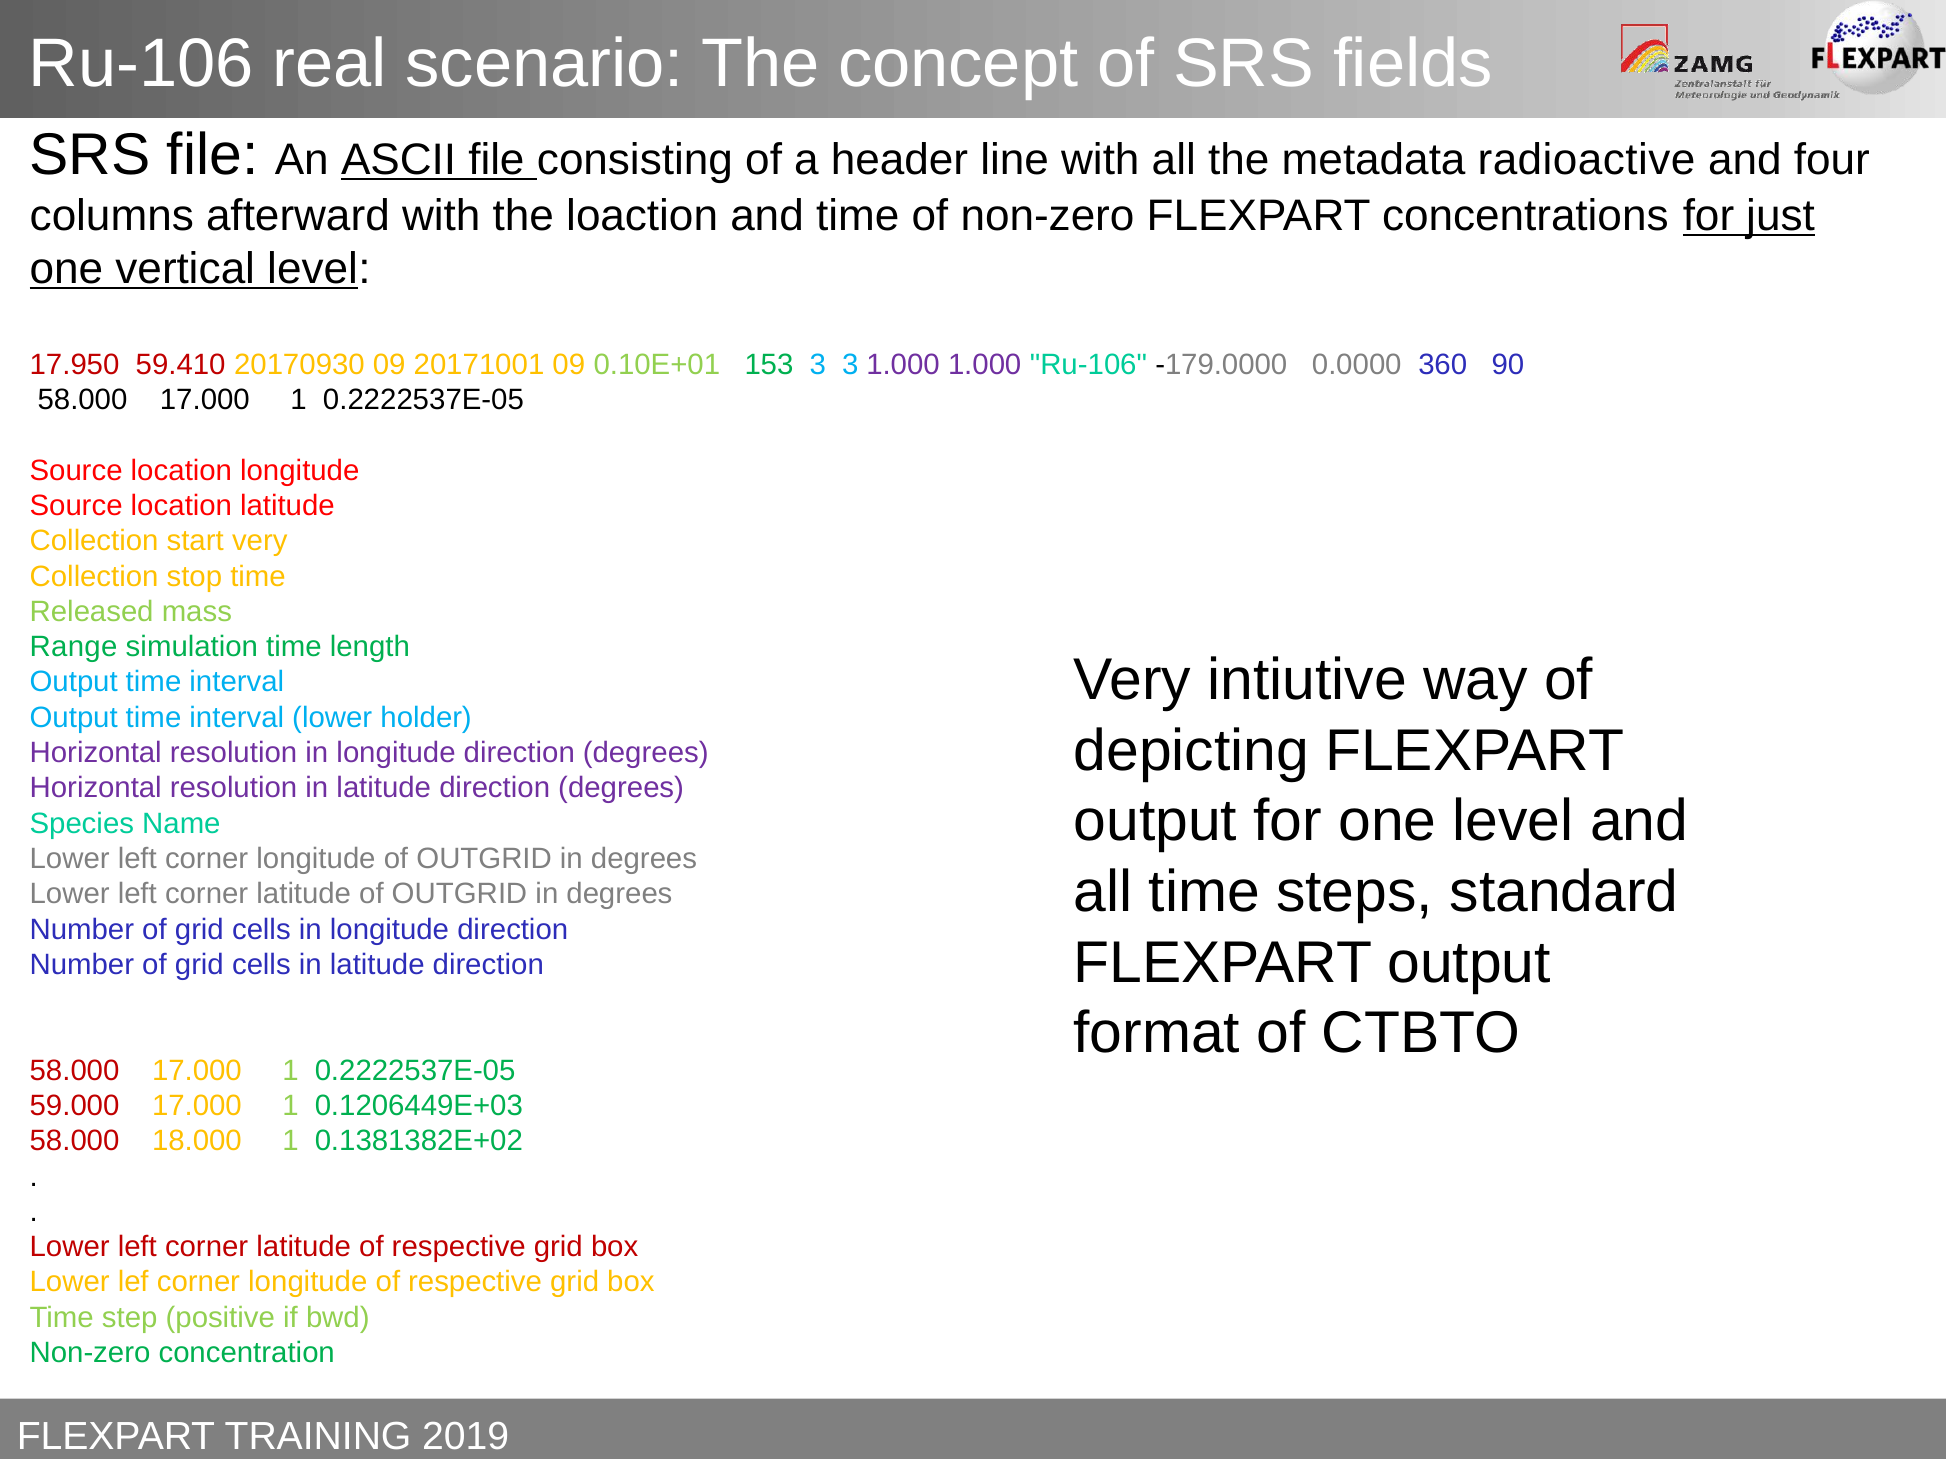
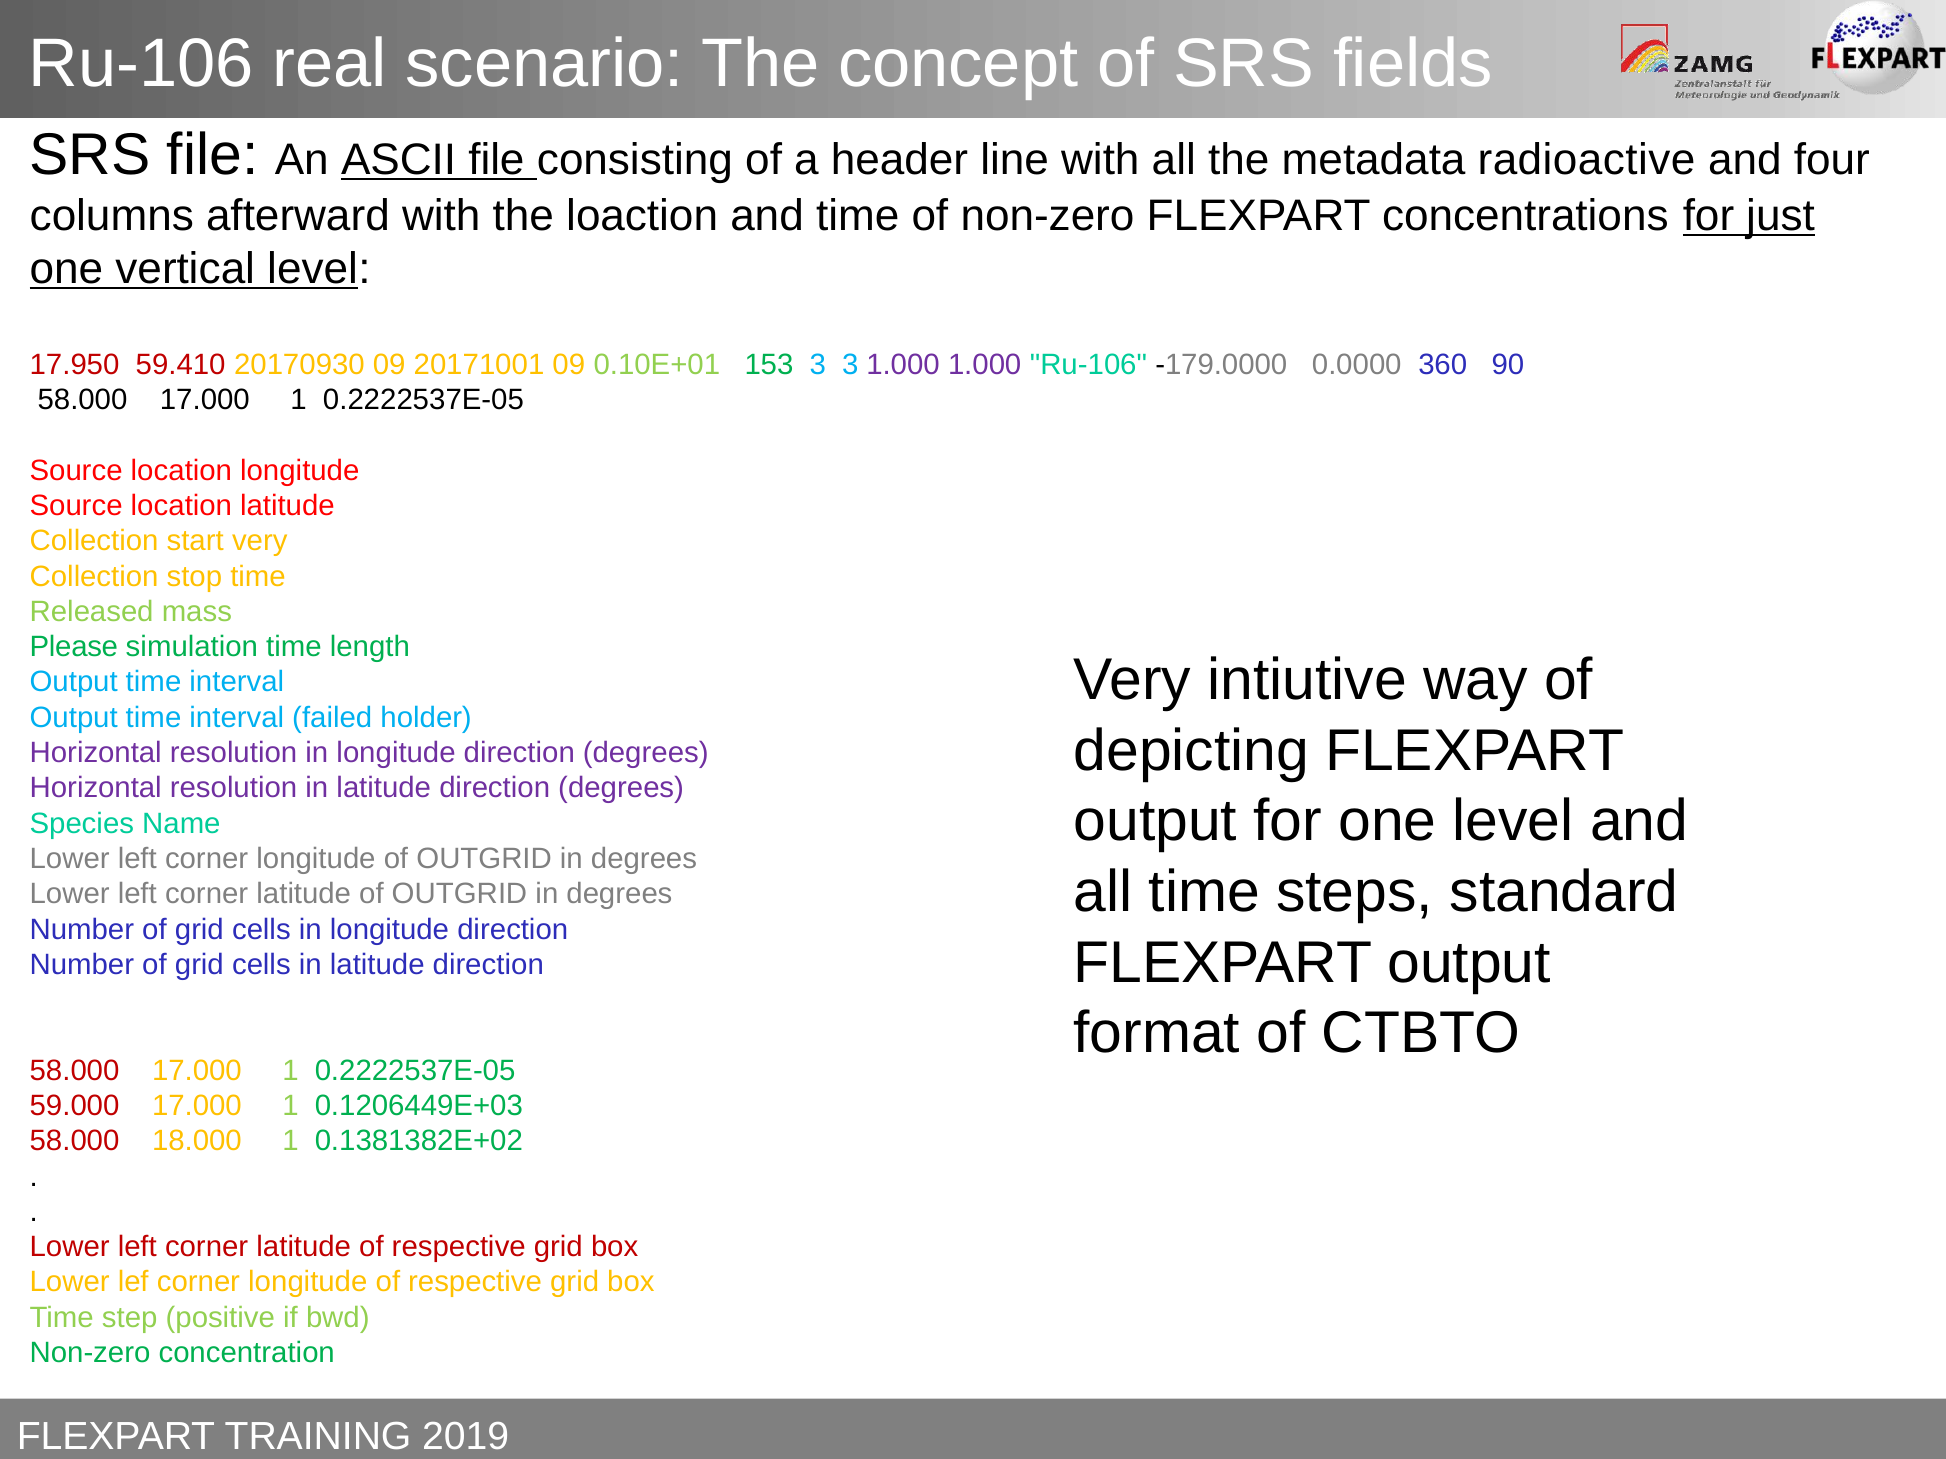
Range: Range -> Please
interval lower: lower -> failed
